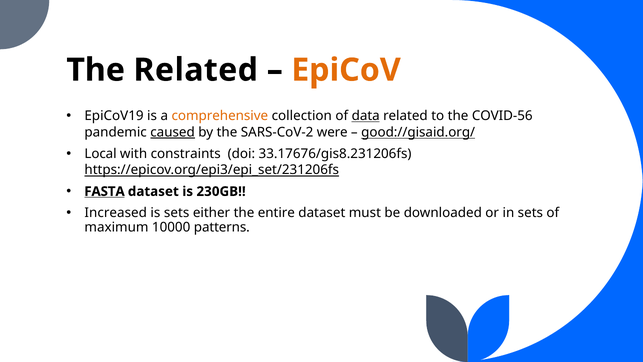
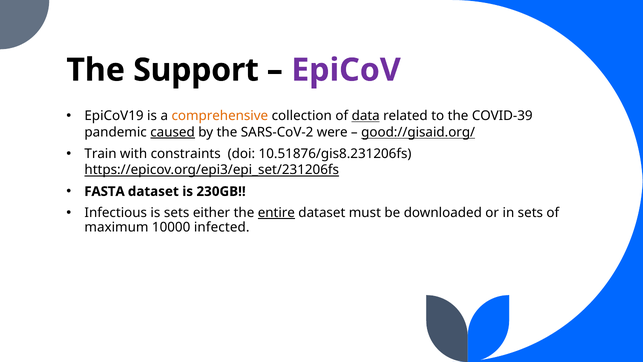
The Related: Related -> Support
EpiCoV colour: orange -> purple
COVID-56: COVID-56 -> COVID-39
Local: Local -> Train
33.17676/gis8.231206fs: 33.17676/gis8.231206fs -> 10.51876/gis8.231206fs
FASTA underline: present -> none
Increased: Increased -> Infectious
entire underline: none -> present
patterns: patterns -> infected
